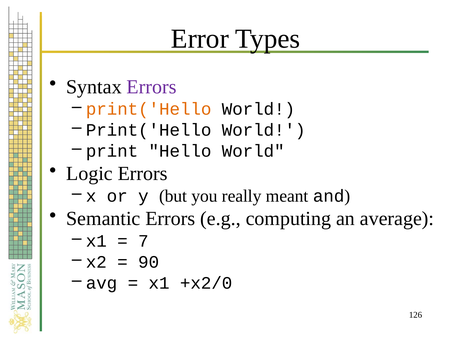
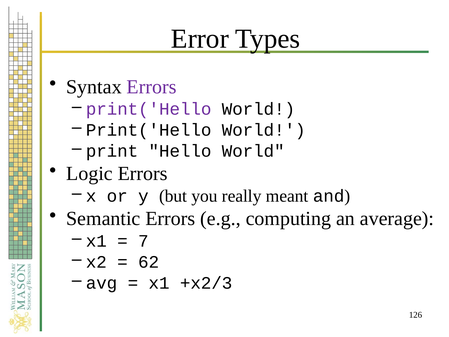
print('Hello at (149, 109) colour: orange -> purple
90: 90 -> 62
+x2/0: +x2/0 -> +x2/3
